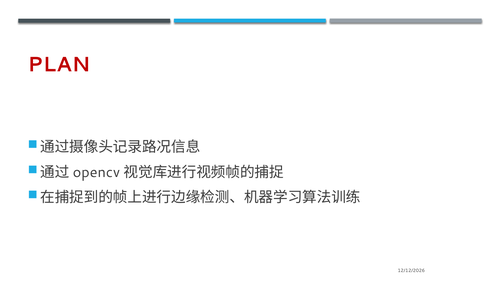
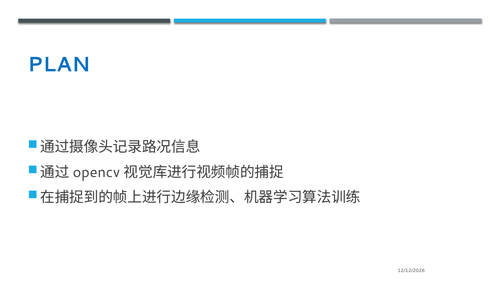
PLAN colour: red -> blue
